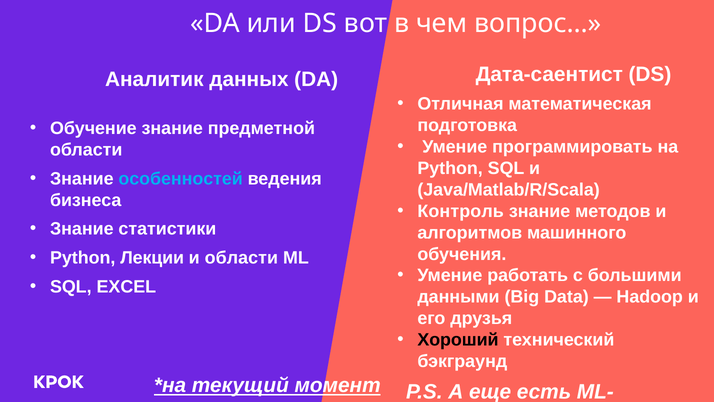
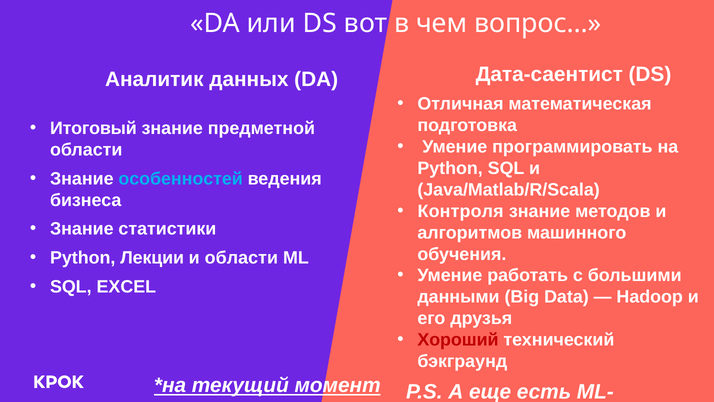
Обучение: Обучение -> Итоговый
Контроль: Контроль -> Контроля
Хороший colour: black -> red
